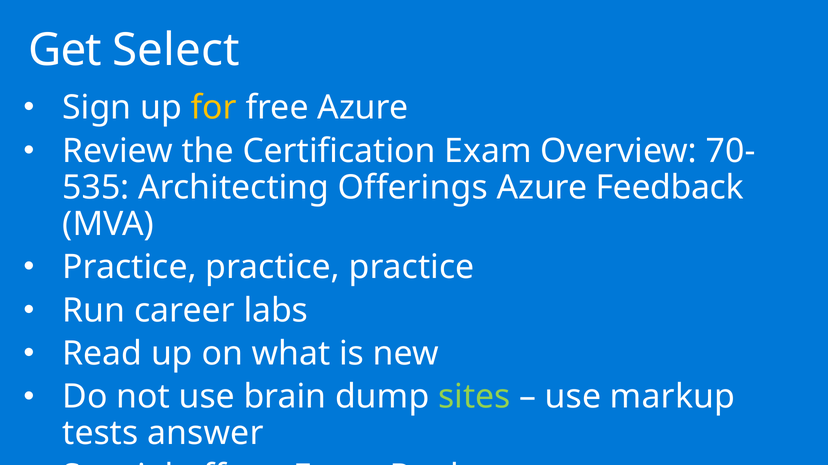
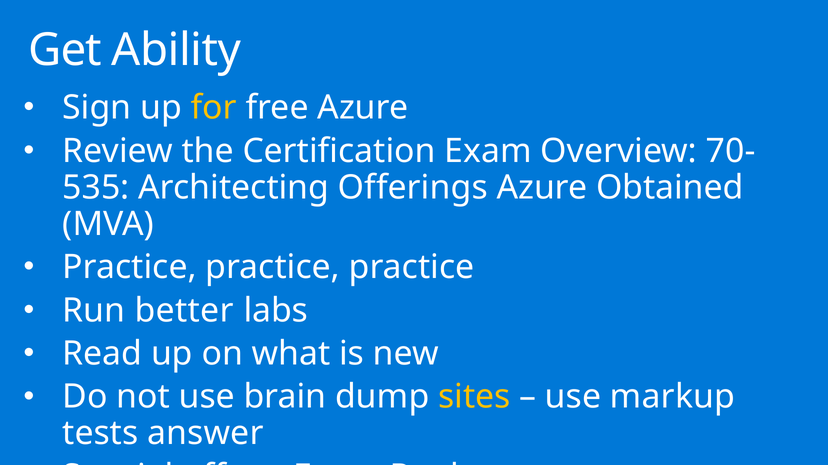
Select: Select -> Ability
Feedback: Feedback -> Obtained
career: career -> better
sites colour: light green -> yellow
